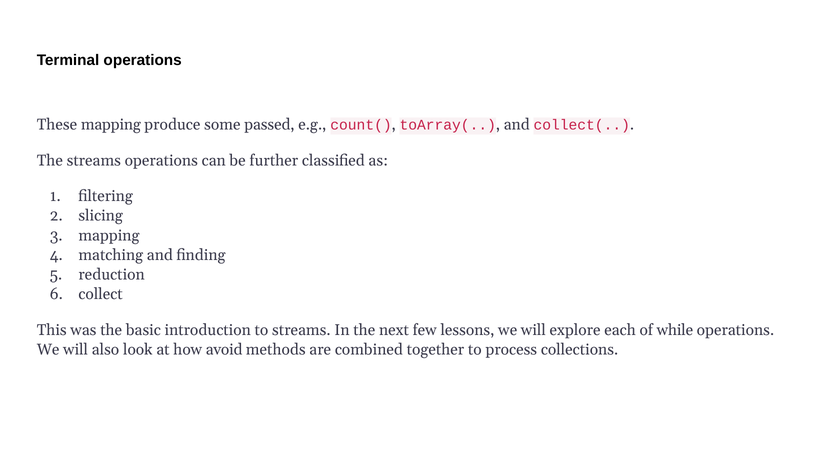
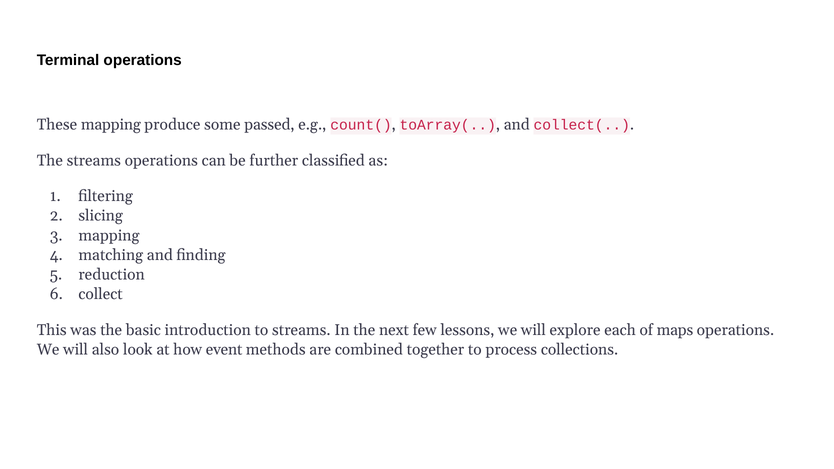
while: while -> maps
avoid: avoid -> event
